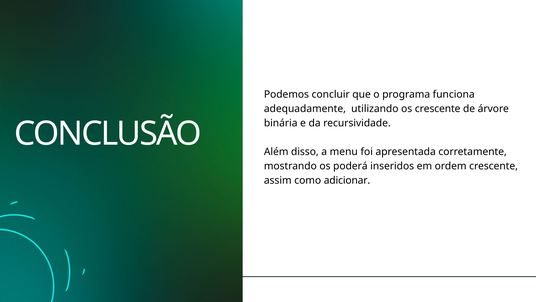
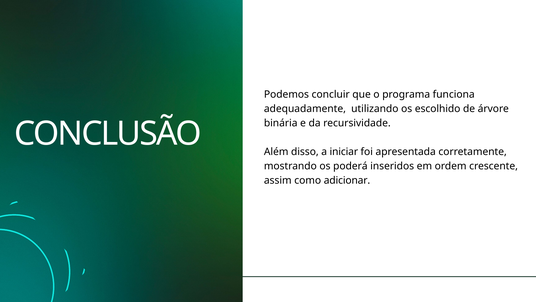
os crescente: crescente -> escolhido
menu: menu -> iniciar
